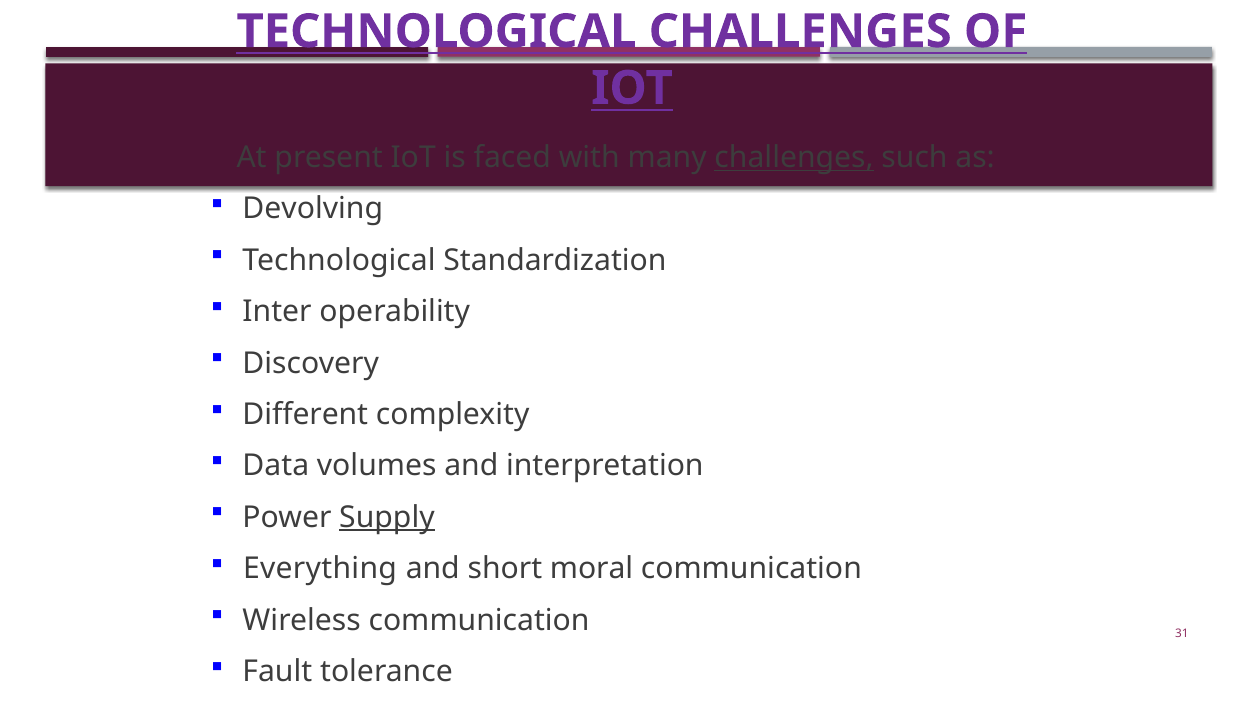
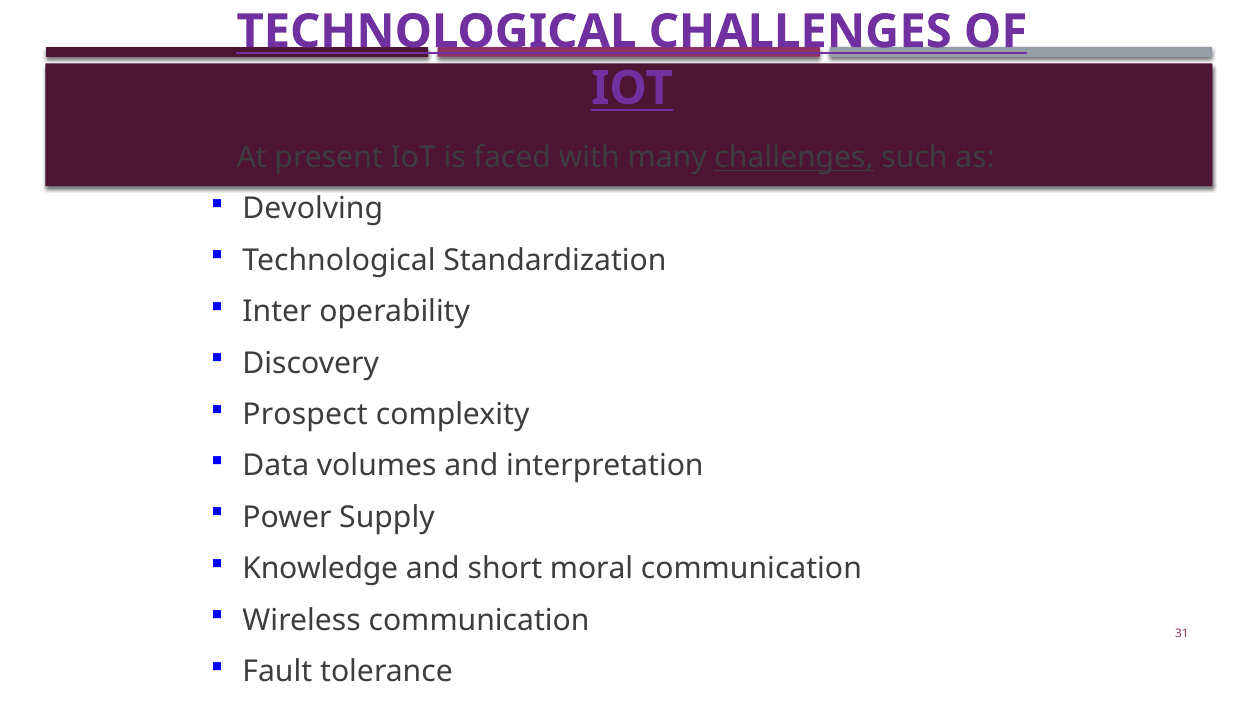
Different: Different -> Prospect
Supply underline: present -> none
Everything: Everything -> Knowledge
